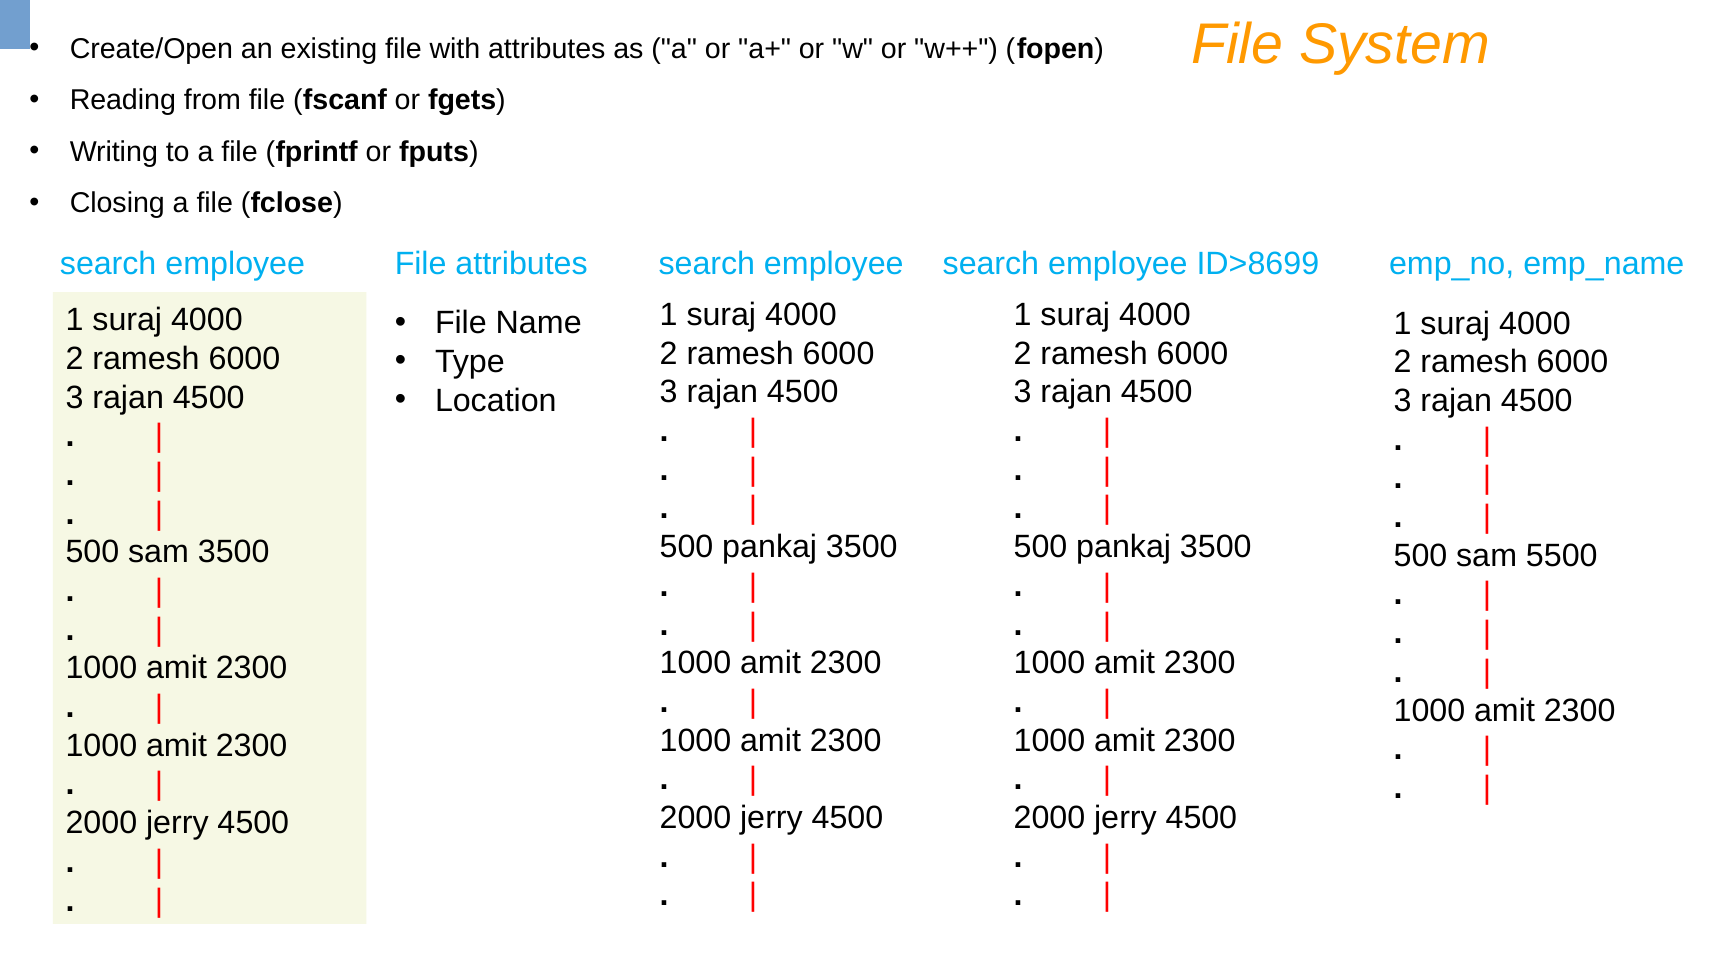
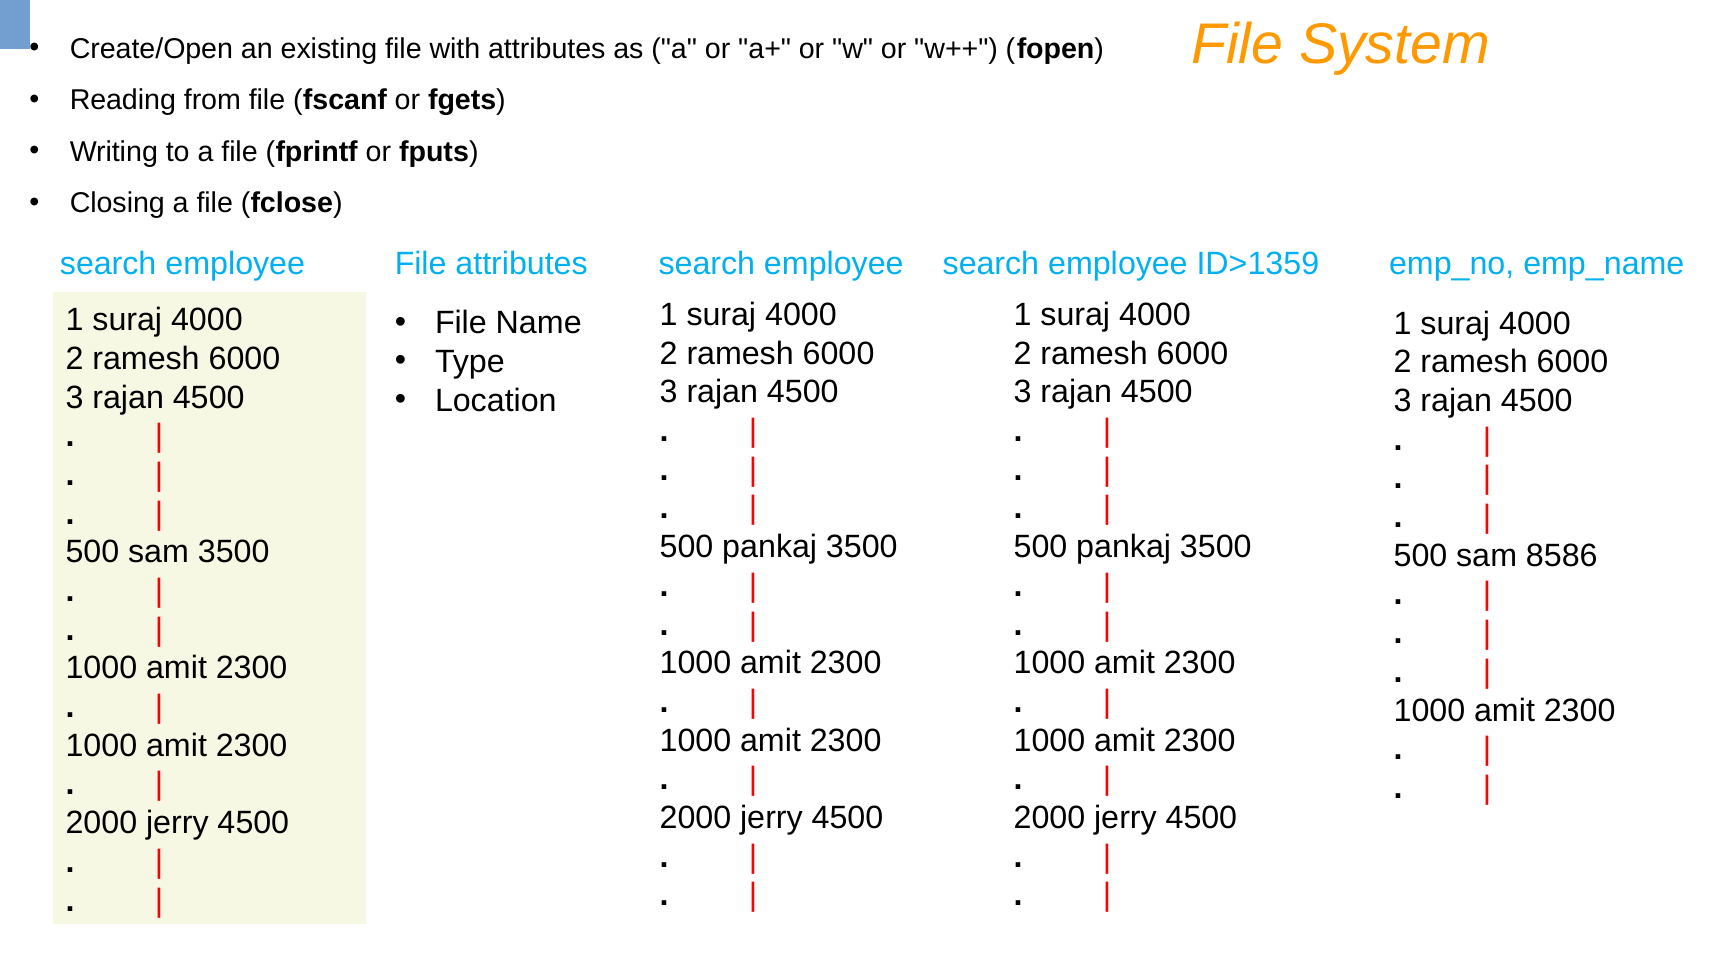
ID>8699: ID>8699 -> ID>1359
5500: 5500 -> 8586
